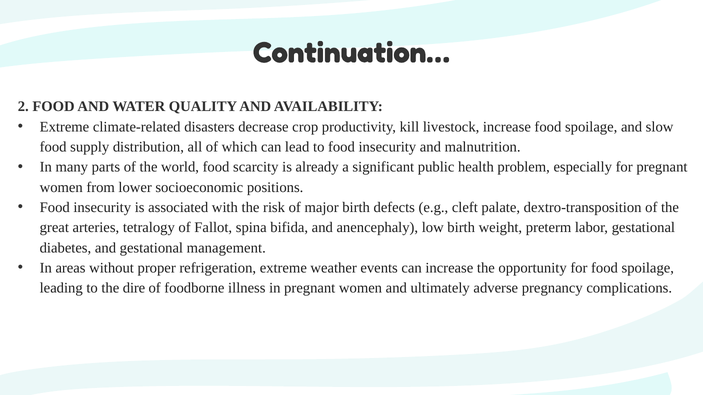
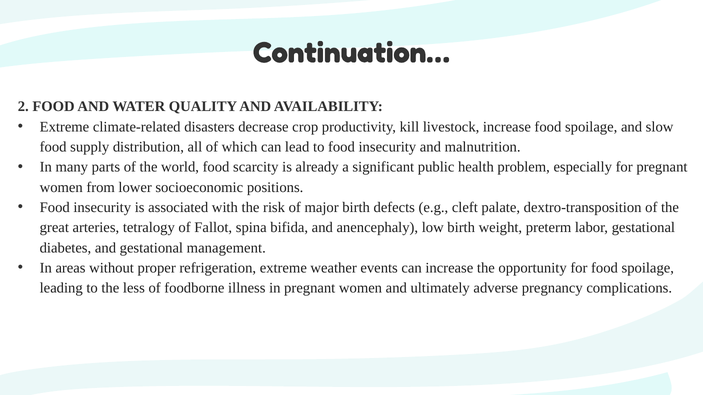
dire: dire -> less
